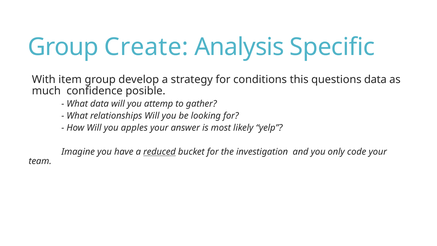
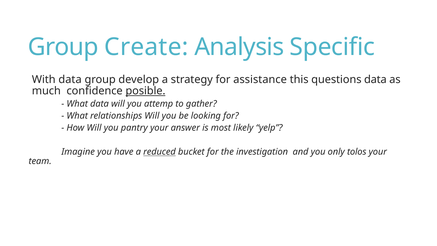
With item: item -> data
conditions: conditions -> assistance
posible underline: none -> present
apples: apples -> pantry
code: code -> tolos
